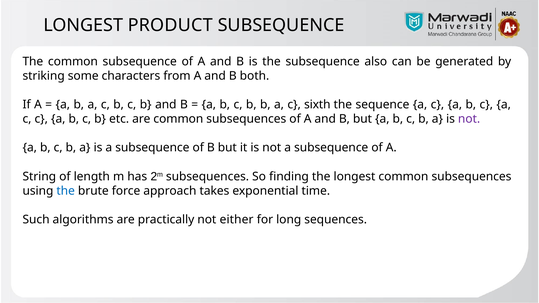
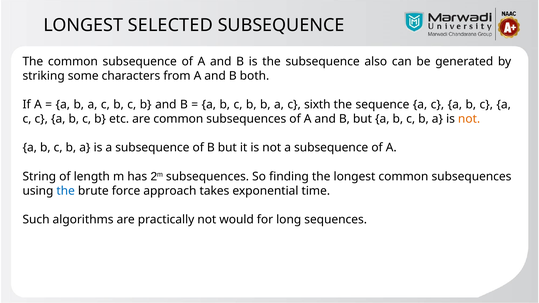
PRODUCT: PRODUCT -> SELECTED
not at (469, 119) colour: purple -> orange
either: either -> would
